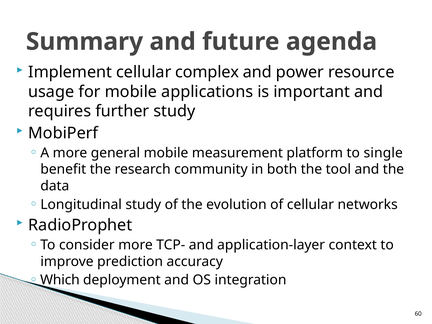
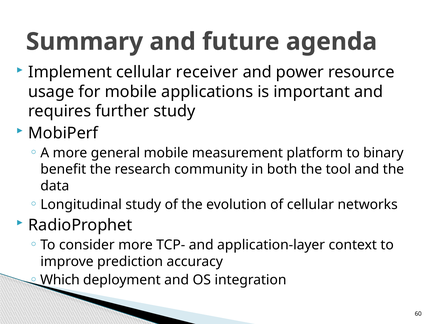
complex: complex -> receiver
single: single -> binary
